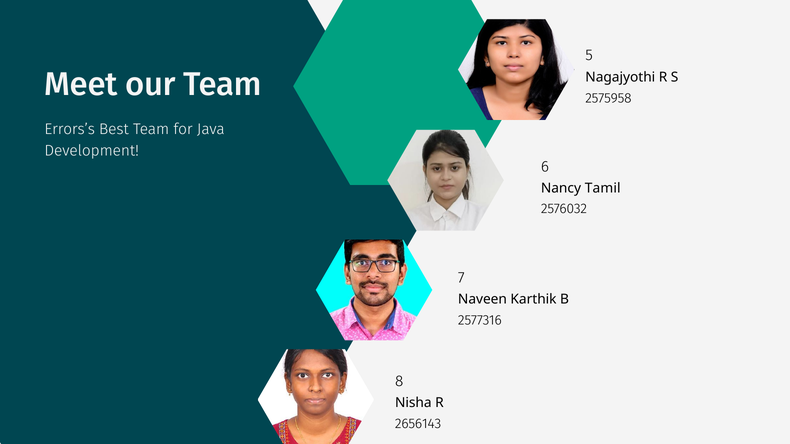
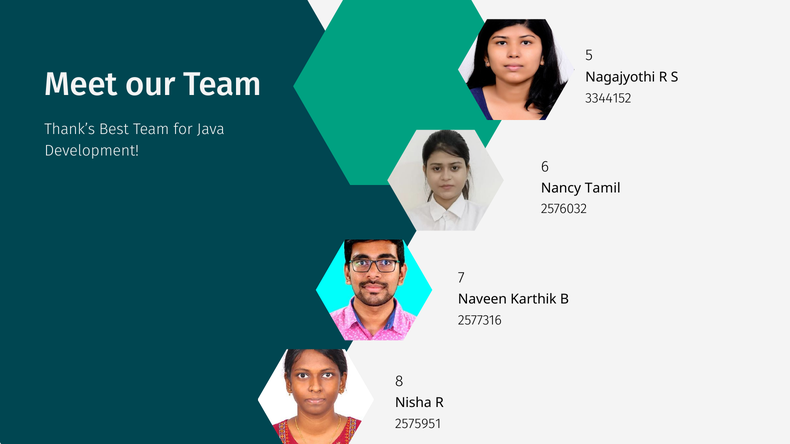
2575958: 2575958 -> 3344152
Errors’s: Errors’s -> Thank’s
2656143: 2656143 -> 2575951
